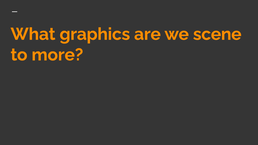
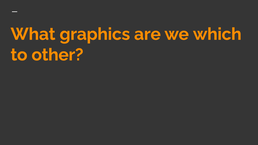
scene: scene -> which
more: more -> other
